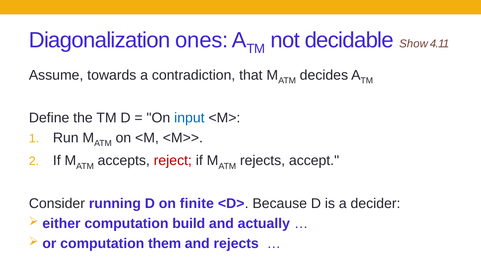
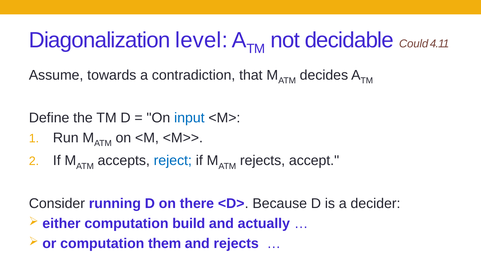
ones: ones -> level
Show: Show -> Could
reject colour: red -> blue
finite: finite -> there
